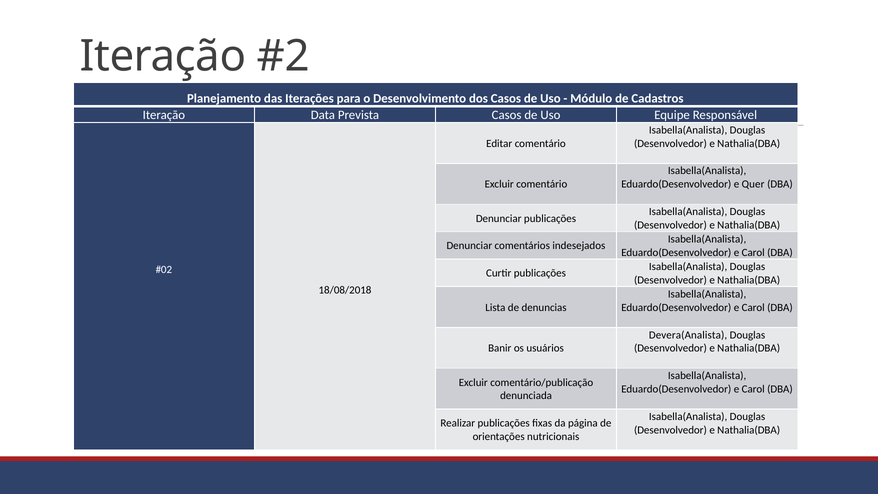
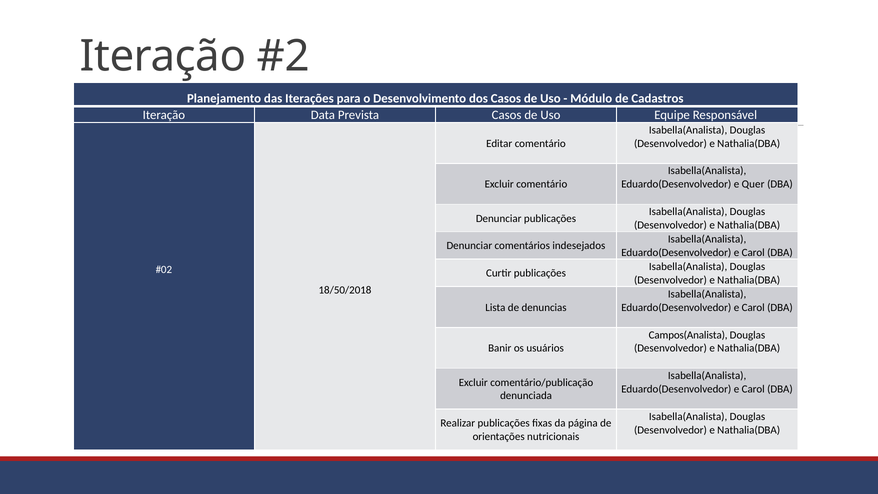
18/08/2018: 18/08/2018 -> 18/50/2018
Devera(Analista: Devera(Analista -> Campos(Analista
